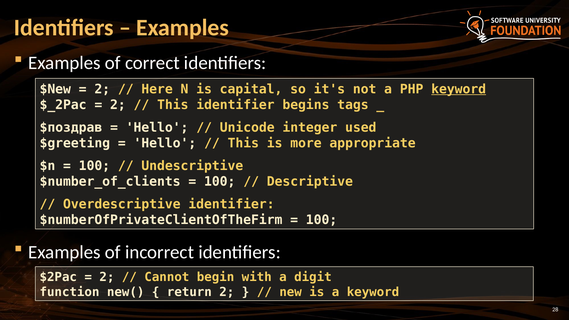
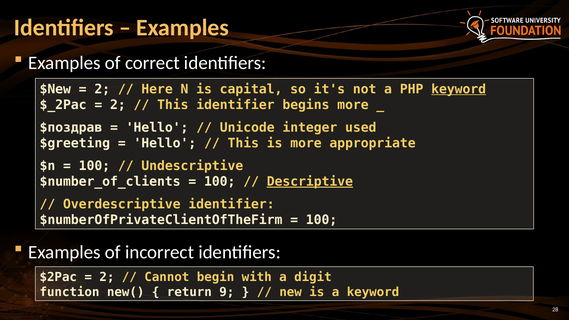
begins tags: tags -> more
Descriptive underline: none -> present
return 2: 2 -> 9
